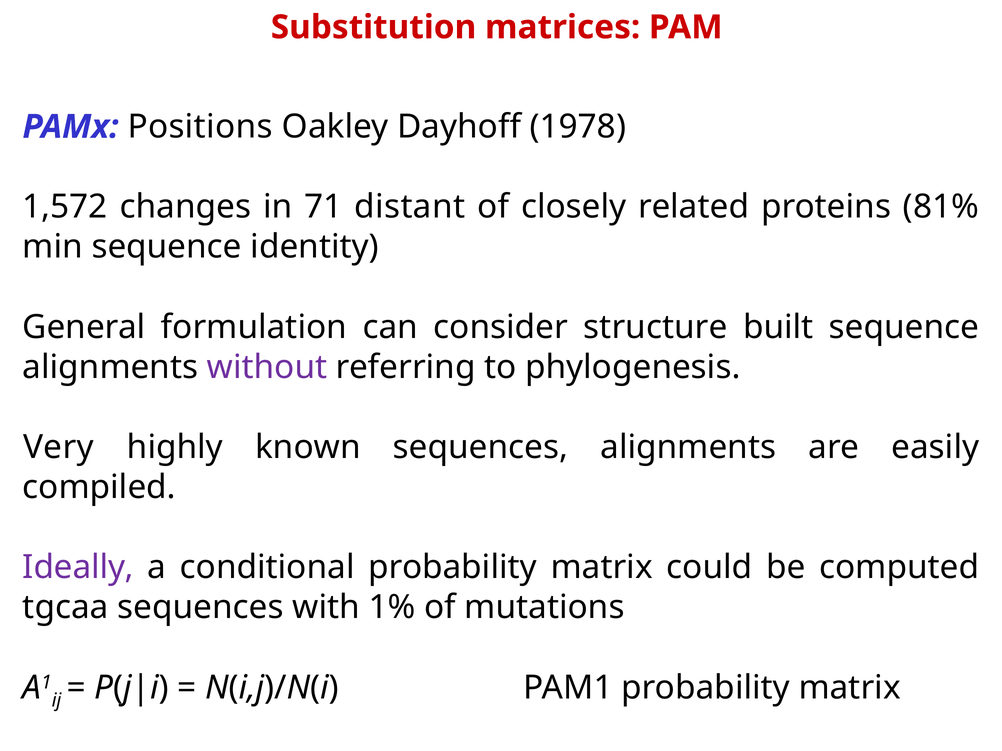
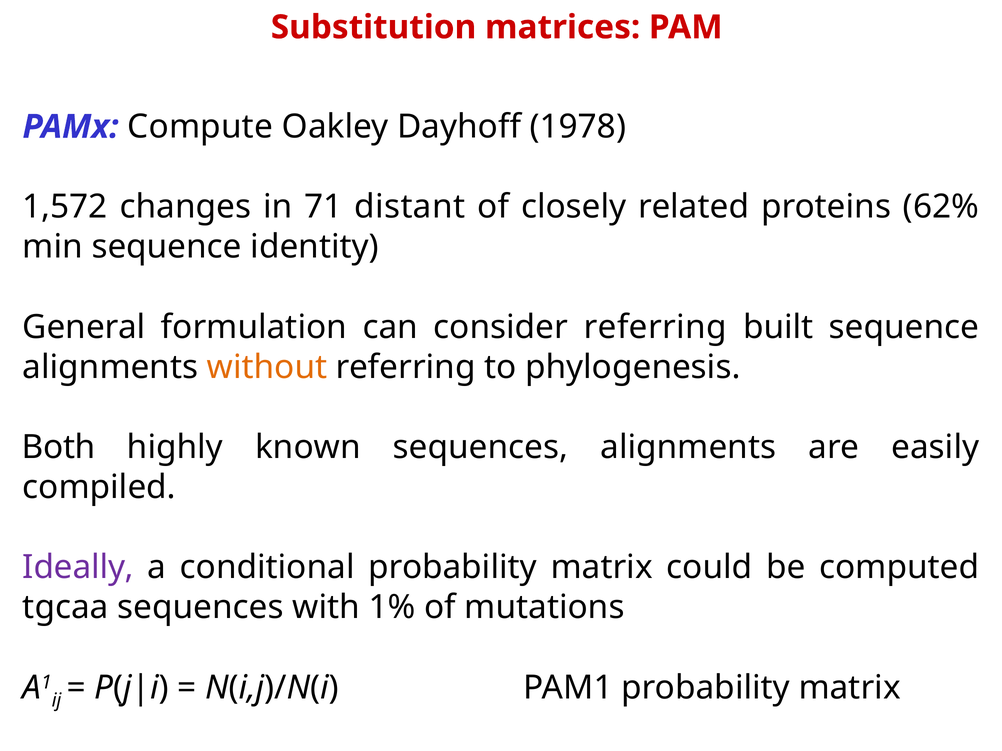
Positions: Positions -> Compute
81%: 81% -> 62%
consider structure: structure -> referring
without colour: purple -> orange
Very: Very -> Both
